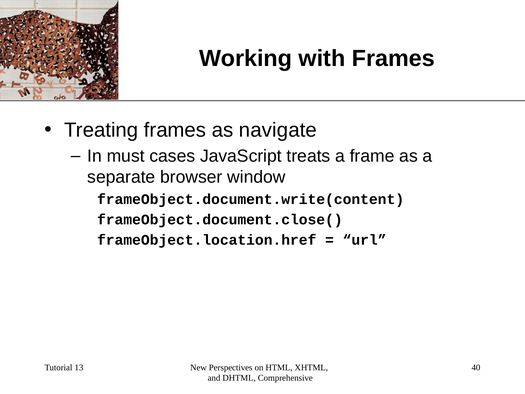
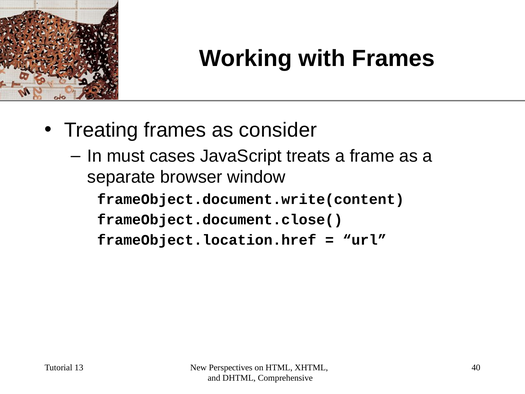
navigate: navigate -> consider
